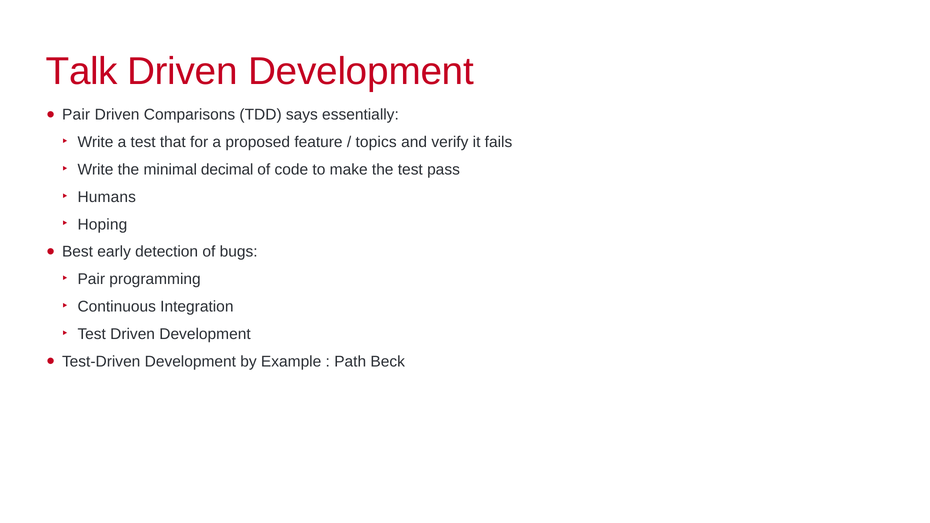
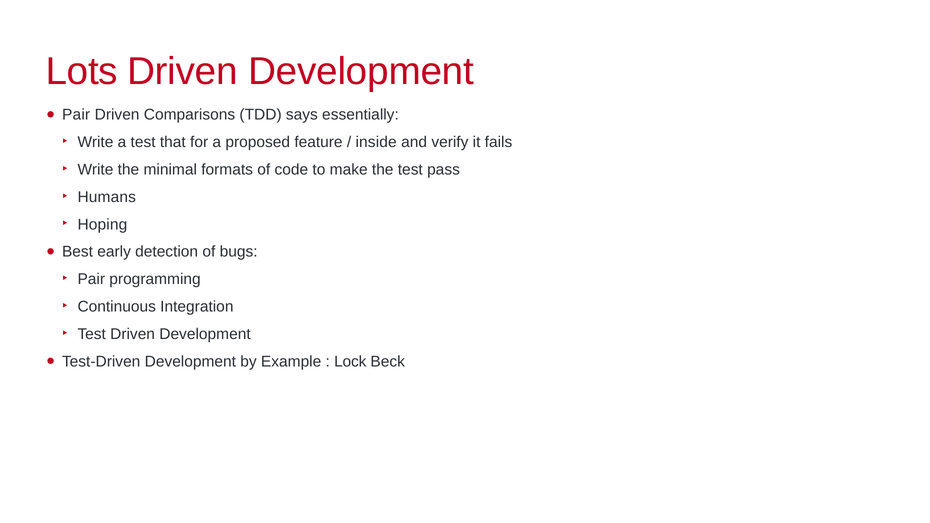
Talk: Talk -> Lots
topics: topics -> inside
decimal: decimal -> formats
Path: Path -> Lock
